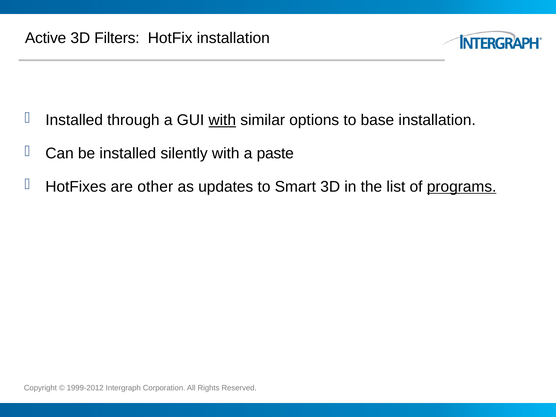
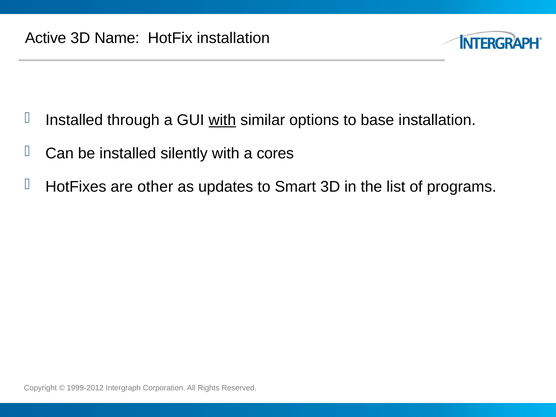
Filters: Filters -> Name
paste: paste -> cores
programs underline: present -> none
